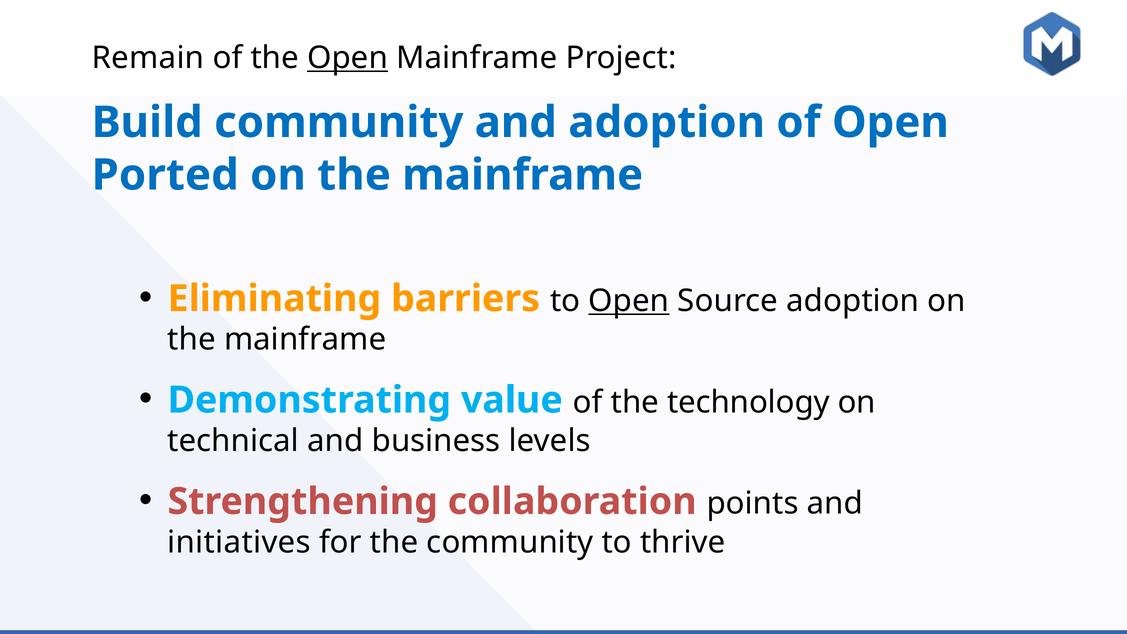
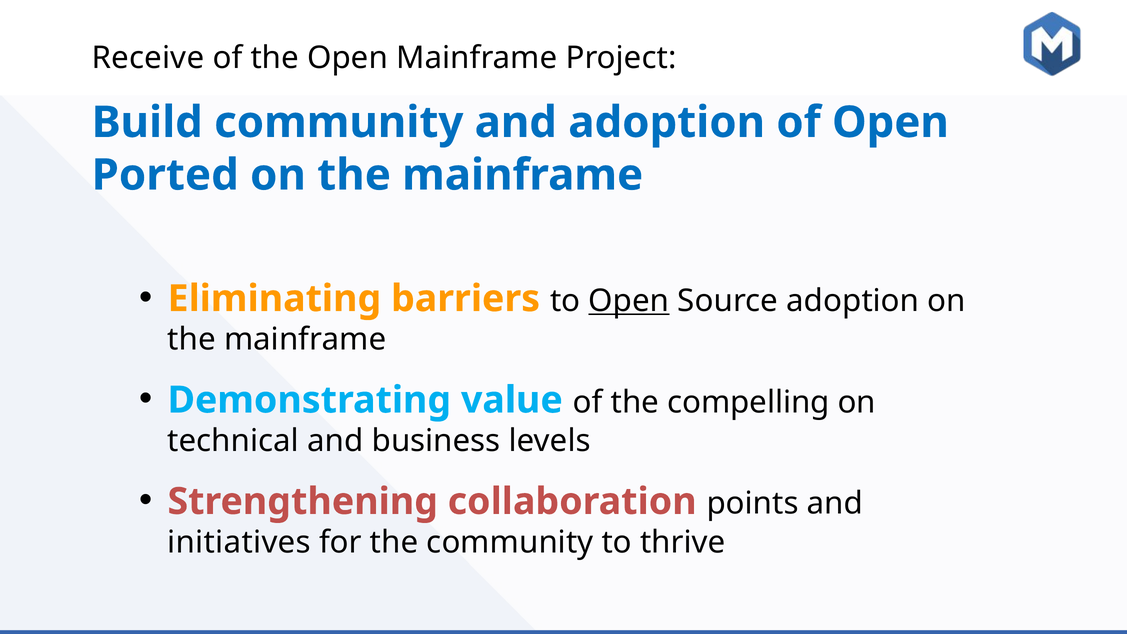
Remain: Remain -> Receive
Open at (348, 58) underline: present -> none
technology: technology -> compelling
